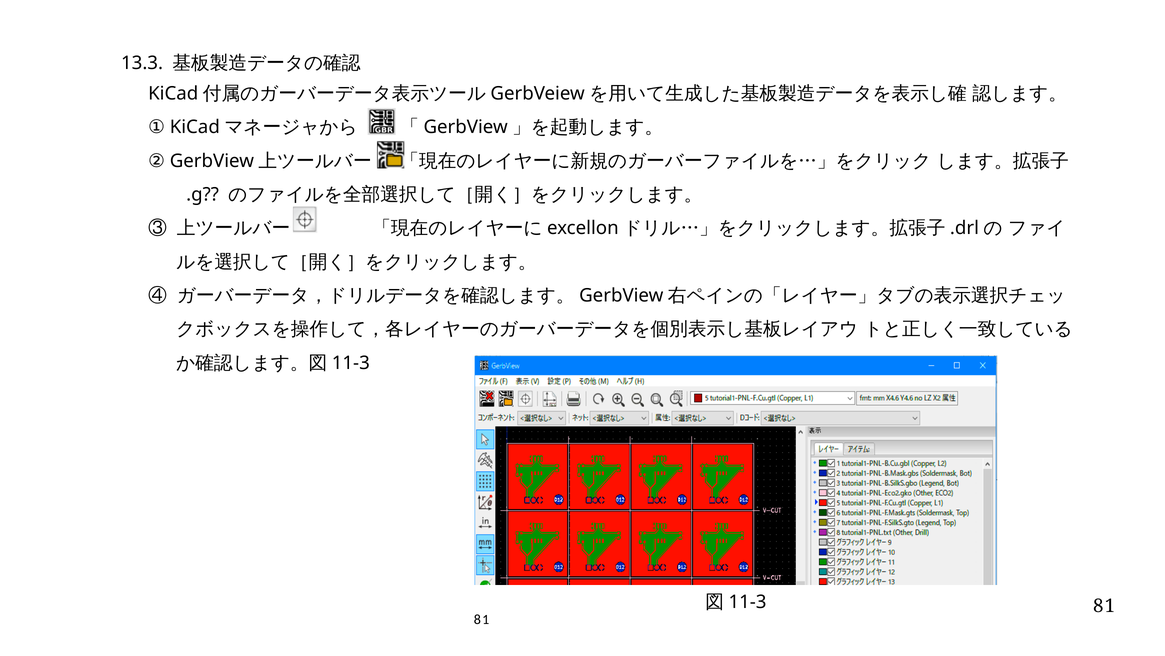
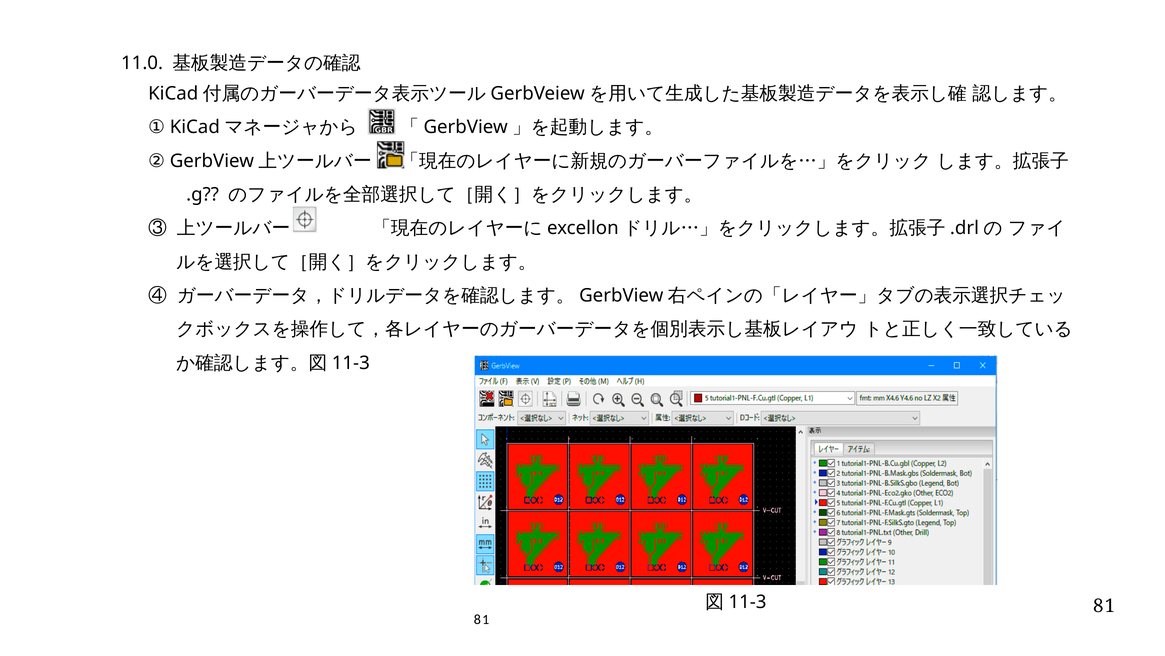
13.3: 13.3 -> 11.0
